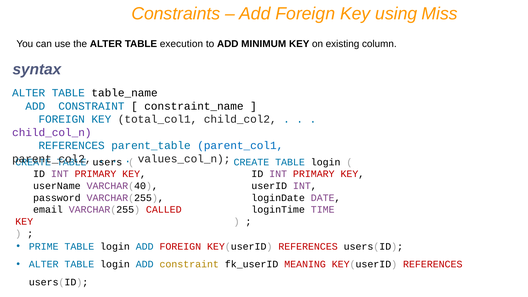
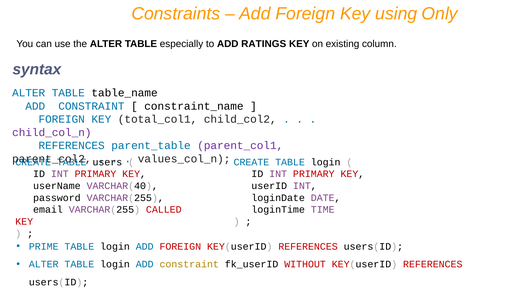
Miss: Miss -> Only
execution: execution -> especially
MINIMUM: MINIMUM -> RATINGS
parent_col1 colour: blue -> purple
MEANING: MEANING -> WITHOUT
